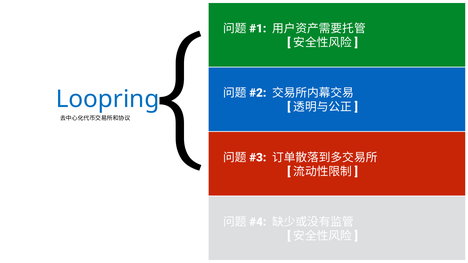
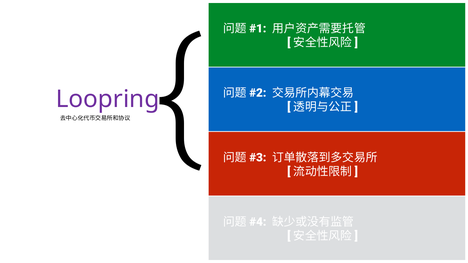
Loopring colour: blue -> purple
